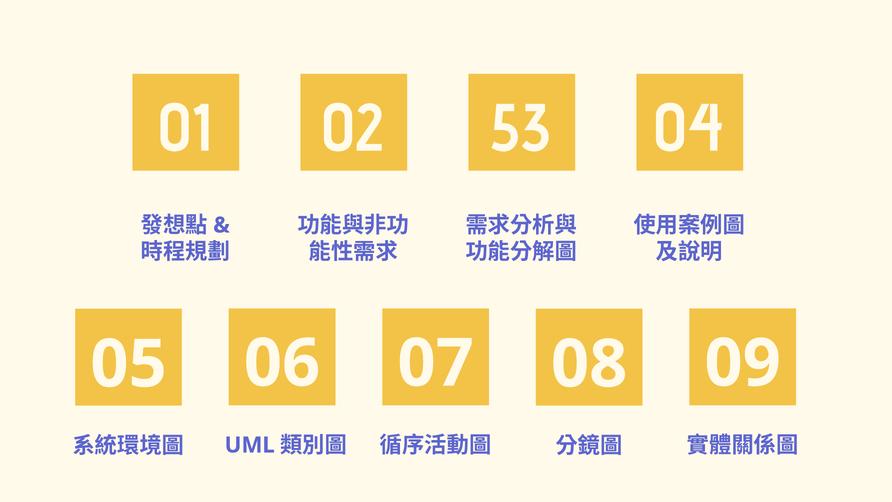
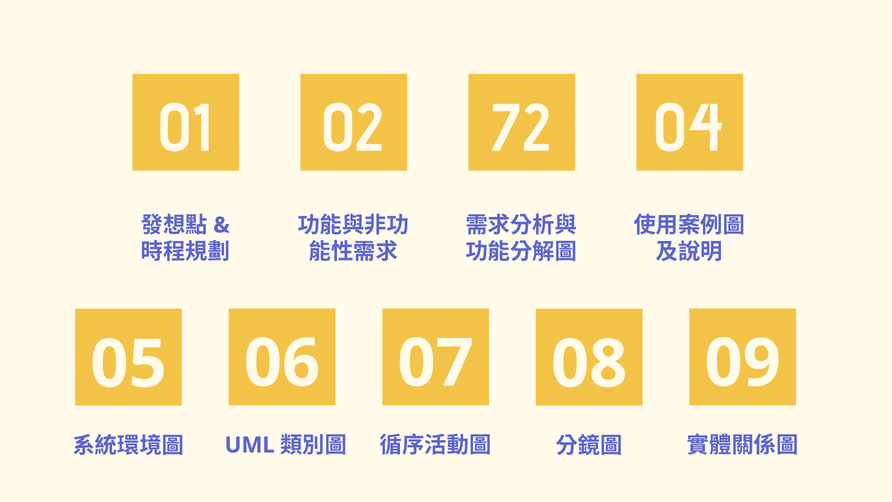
53: 53 -> 72
